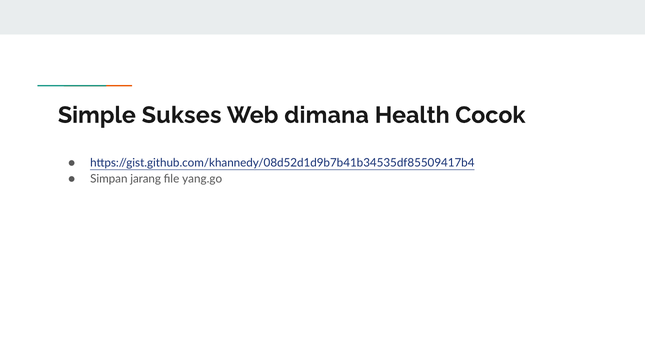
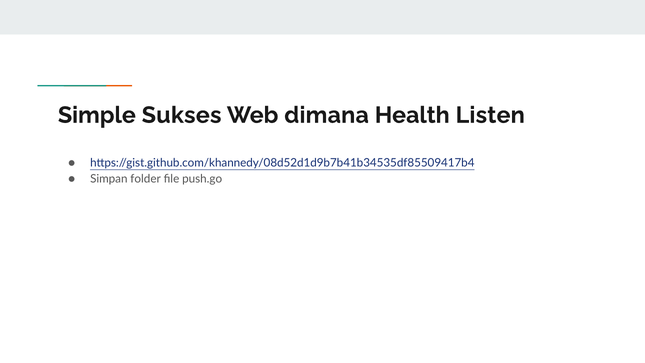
Cocok: Cocok -> Listen
jarang: jarang -> folder
yang.go: yang.go -> push.go
